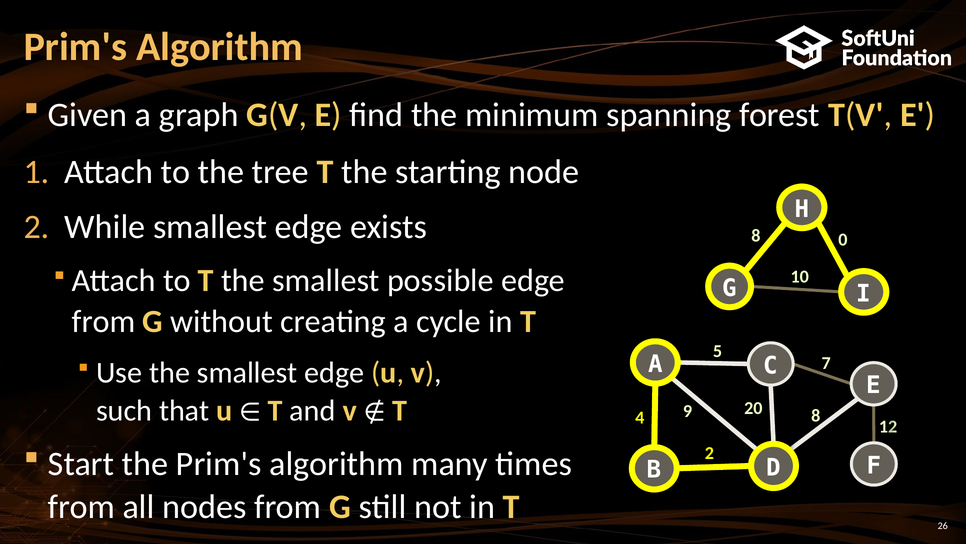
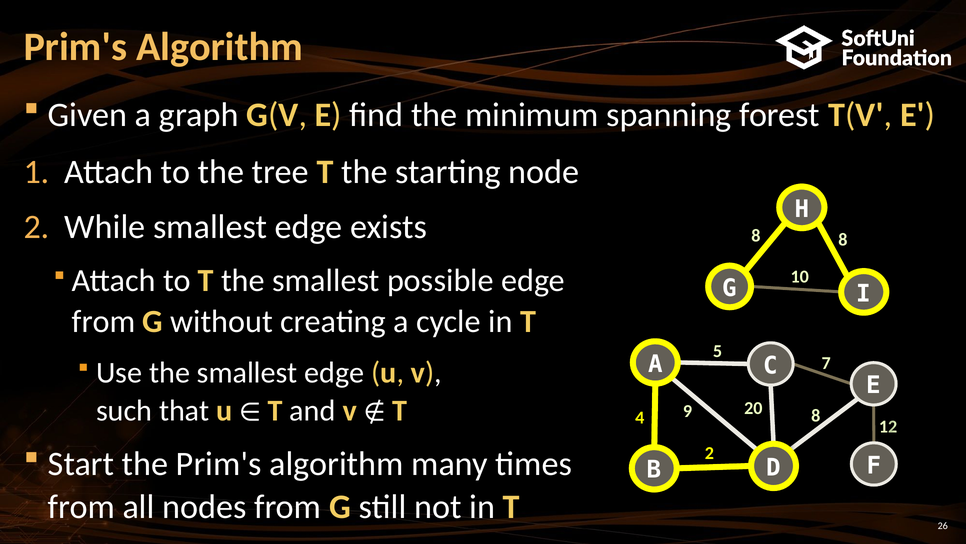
8 0: 0 -> 8
